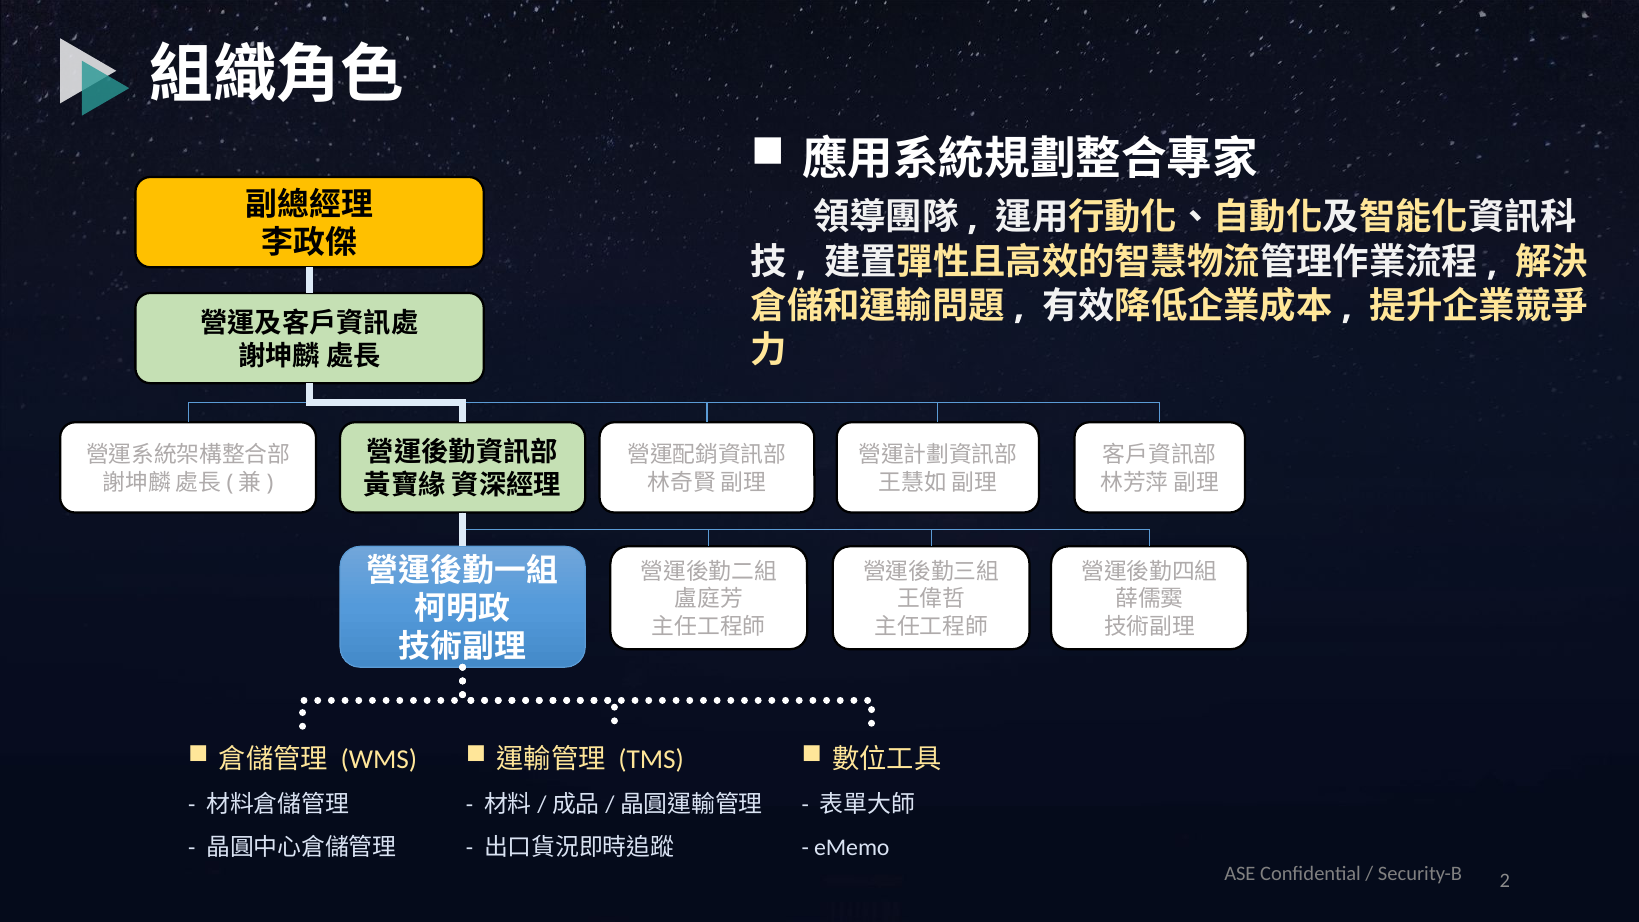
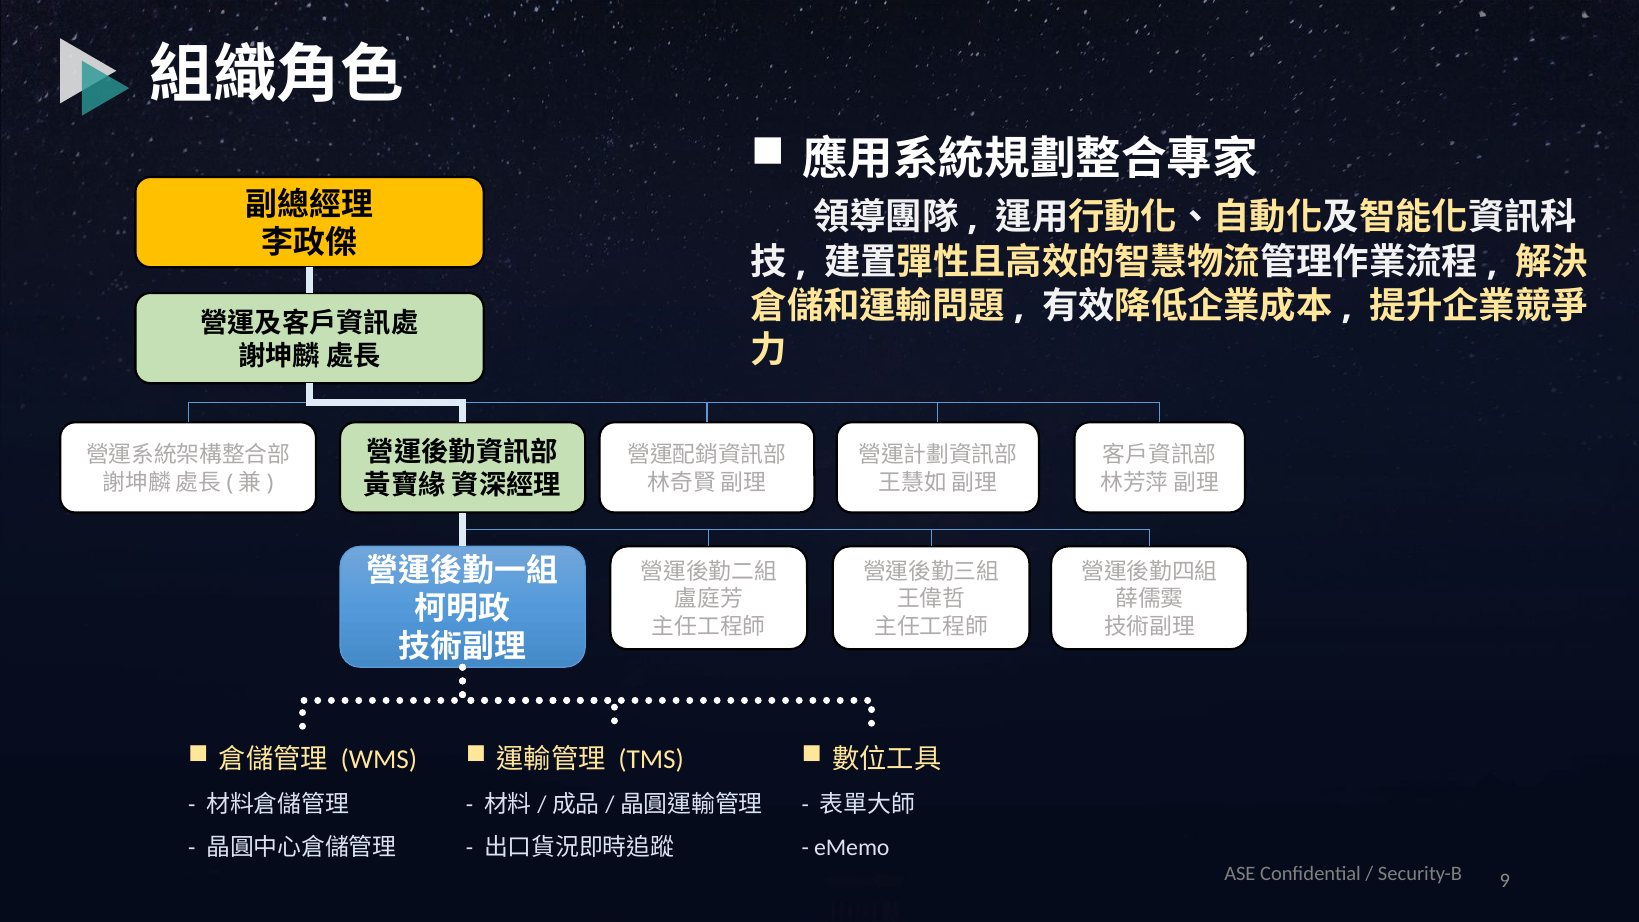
2: 2 -> 9
